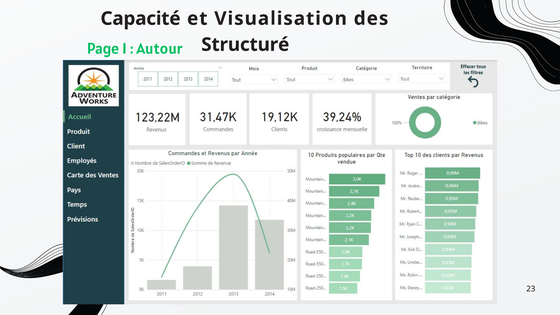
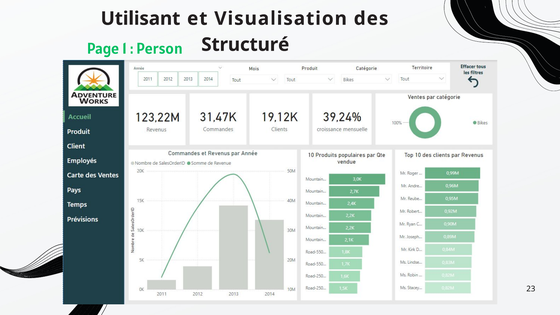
Capacité: Capacité -> Utilisant
Autour: Autour -> Person
